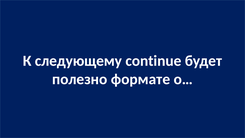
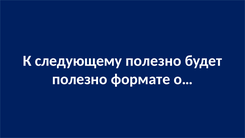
следующему continue: continue -> полезно
